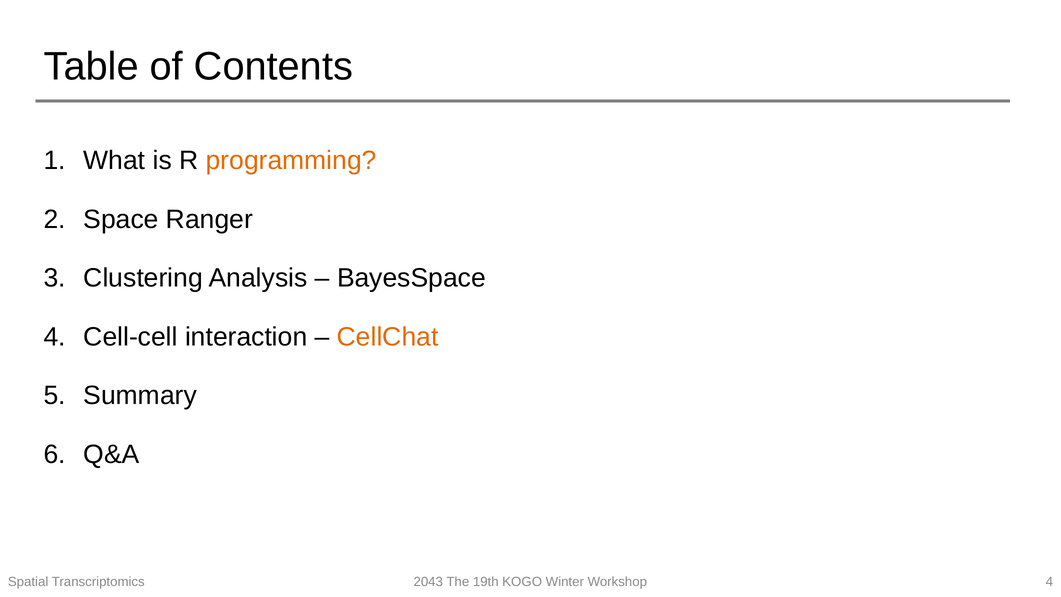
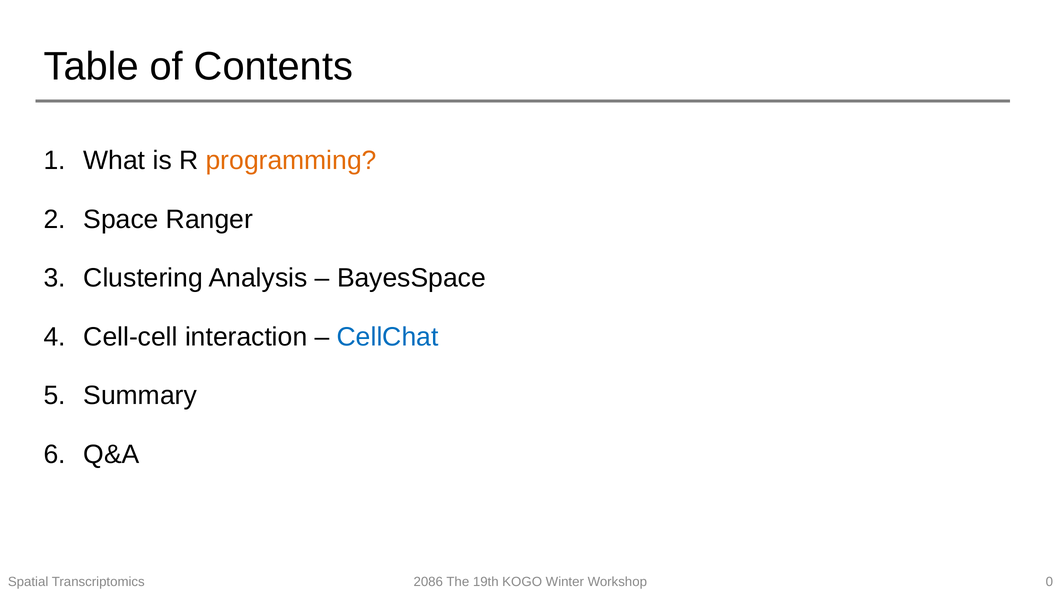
CellChat colour: orange -> blue
2043: 2043 -> 2086
Workshop 4: 4 -> 0
